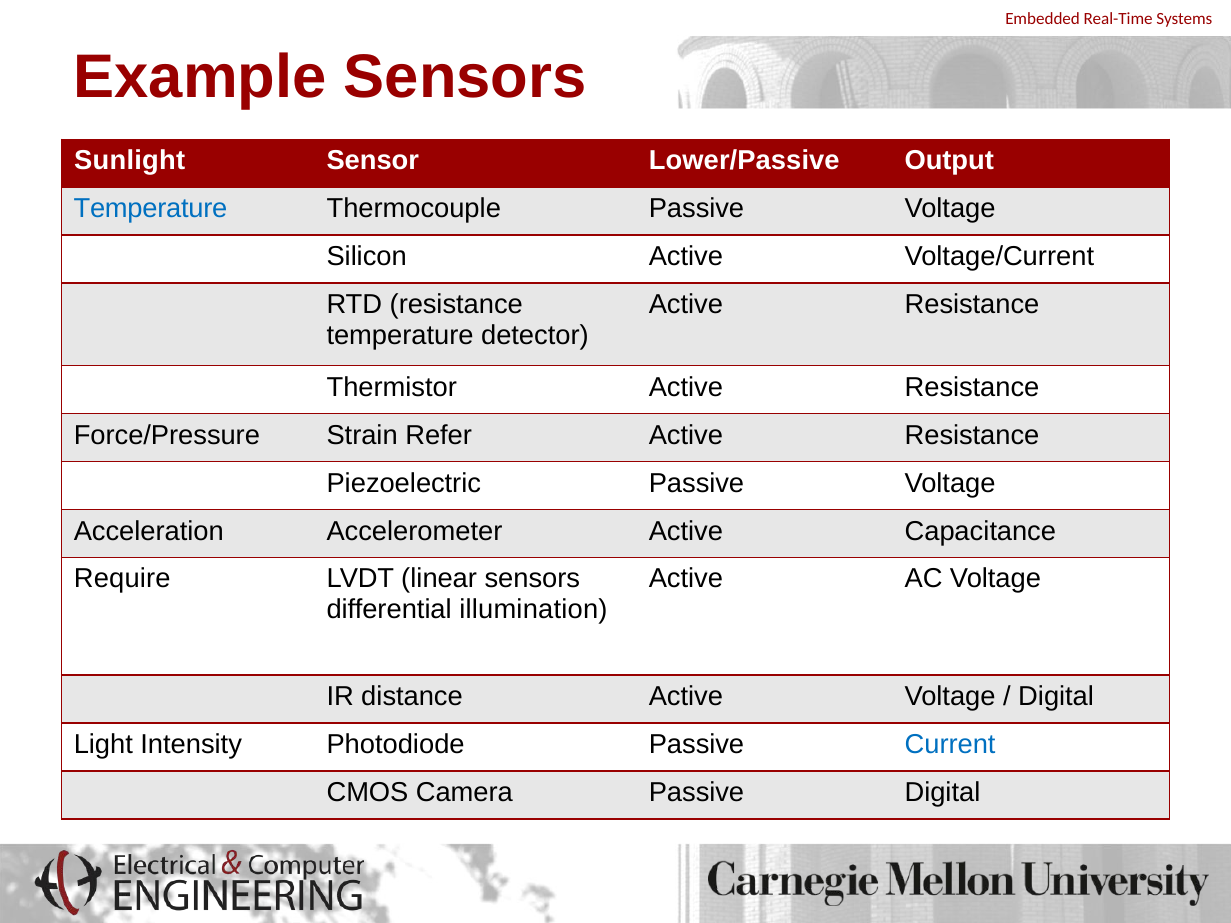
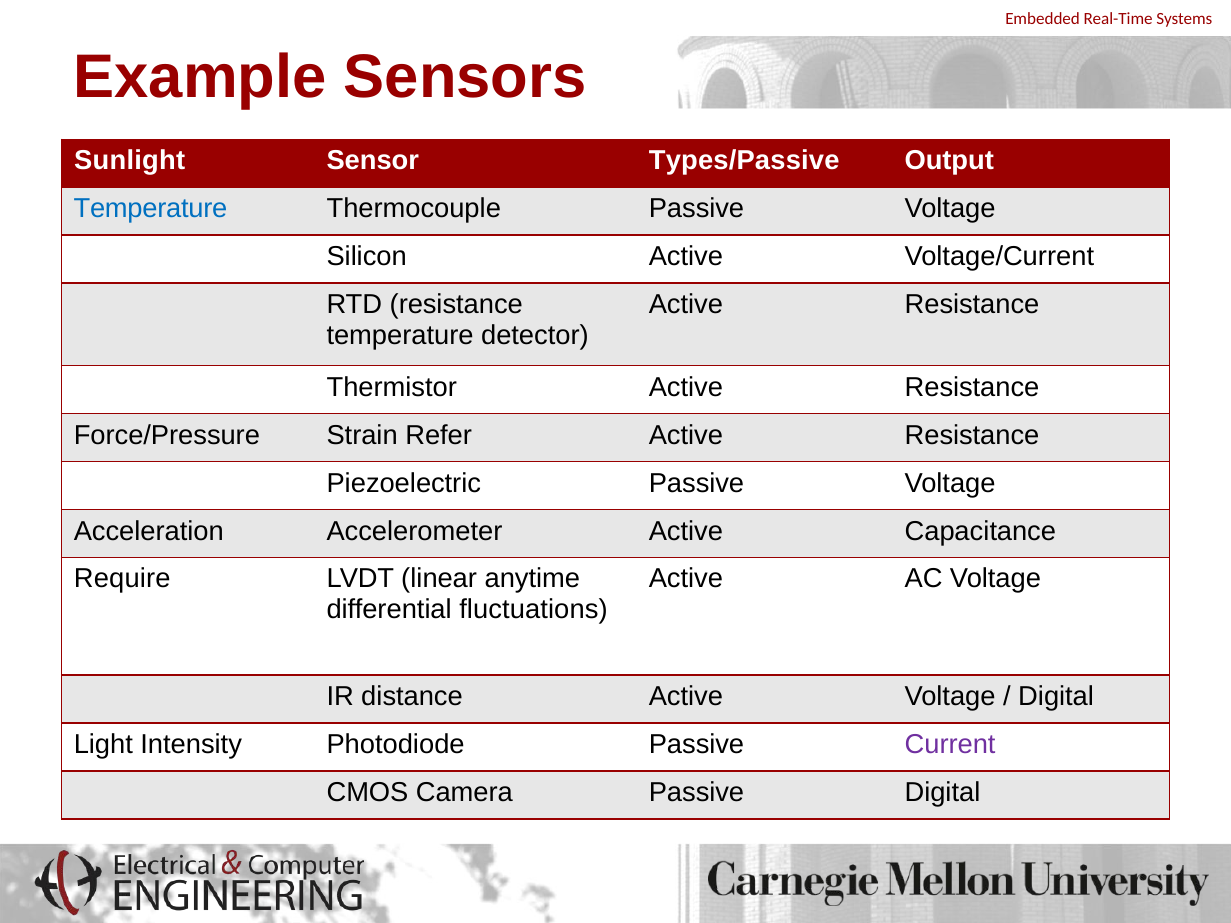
Lower/Passive: Lower/Passive -> Types/Passive
linear sensors: sensors -> anytime
illumination: illumination -> fluctuations
Current colour: blue -> purple
